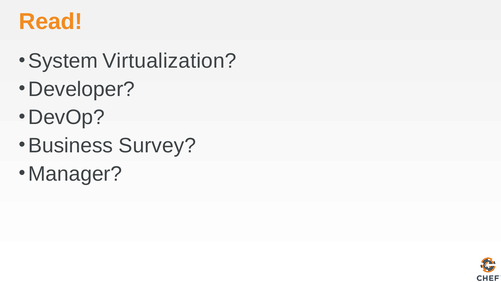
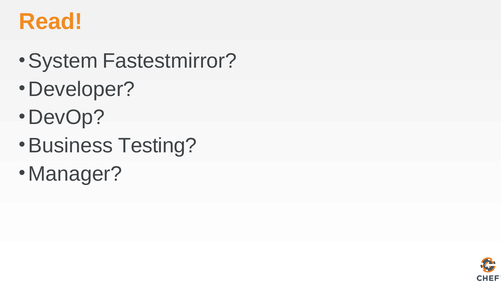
Virtualization: Virtualization -> Fastestmirror
Survey: Survey -> Testing
